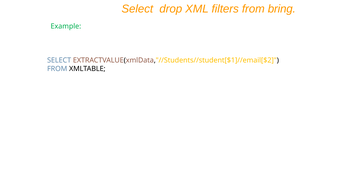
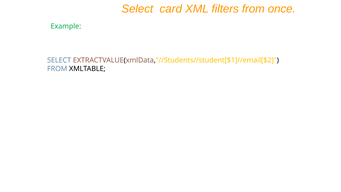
drop: drop -> card
bring: bring -> once
